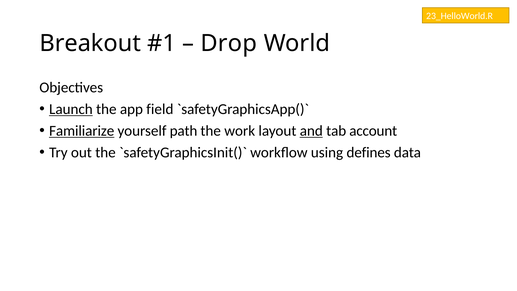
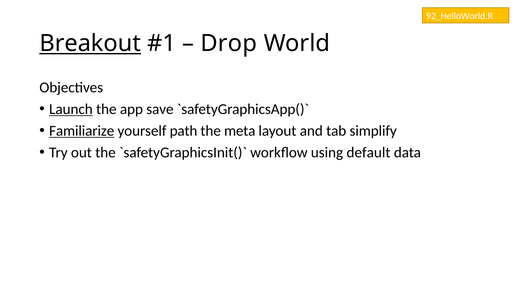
23_HelloWorld.R: 23_HelloWorld.R -> 92_HelloWorld.R
Breakout underline: none -> present
field: field -> save
work: work -> meta
and underline: present -> none
account: account -> simplify
defines: defines -> default
